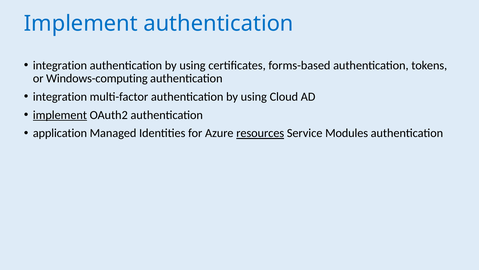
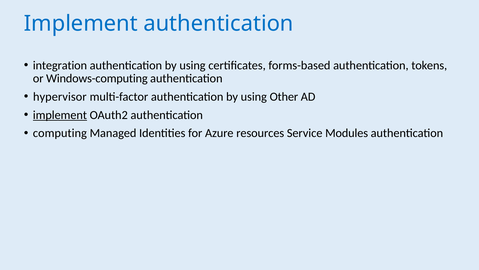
integration at (60, 97): integration -> hypervisor
Cloud: Cloud -> Other
application: application -> computing
resources underline: present -> none
